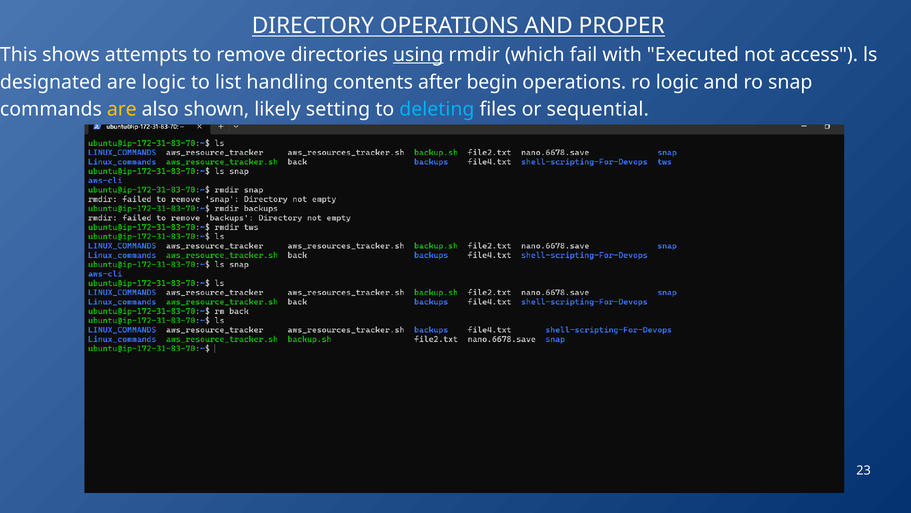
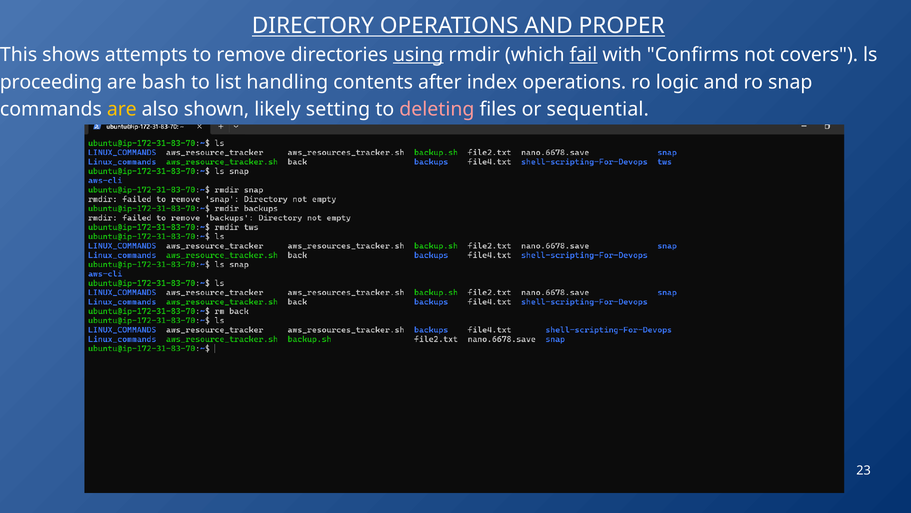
fail underline: none -> present
Executed: Executed -> Confirms
access: access -> covers
designated: designated -> proceeding
are logic: logic -> bash
begin: begin -> index
deleting colour: light blue -> pink
